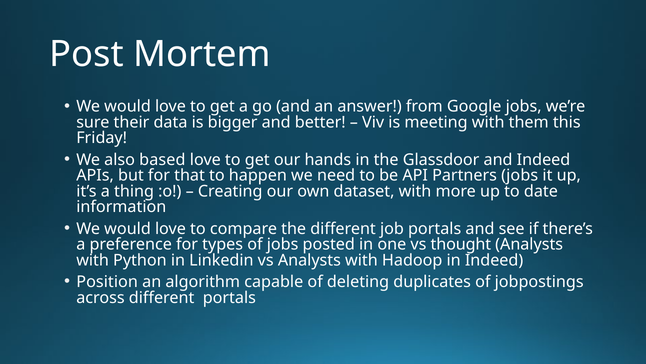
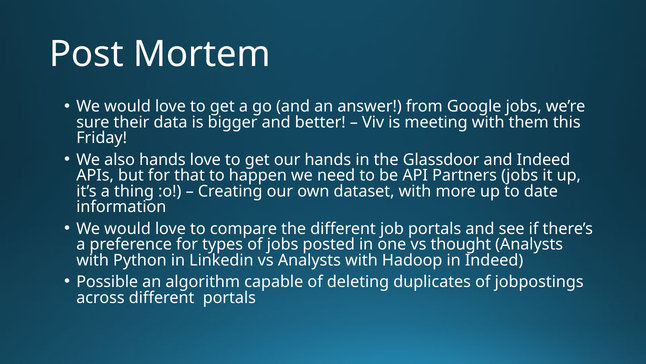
also based: based -> hands
Position: Position -> Possible
